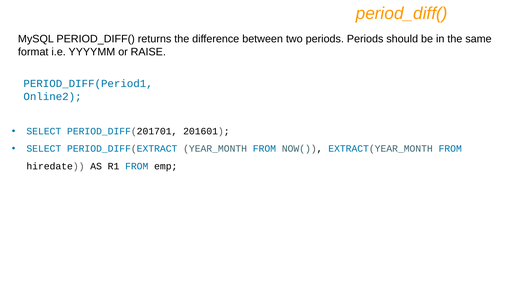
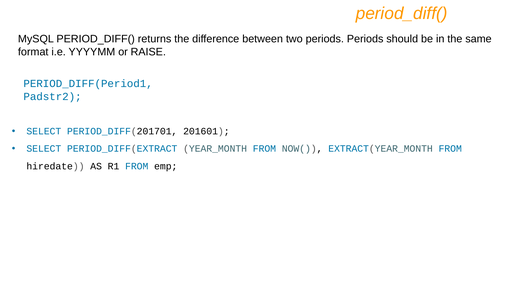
Online2: Online2 -> Padstr2
